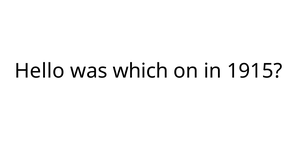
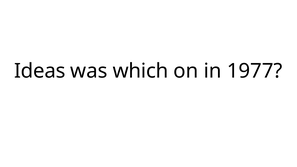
Hello: Hello -> Ideas
1915: 1915 -> 1977
